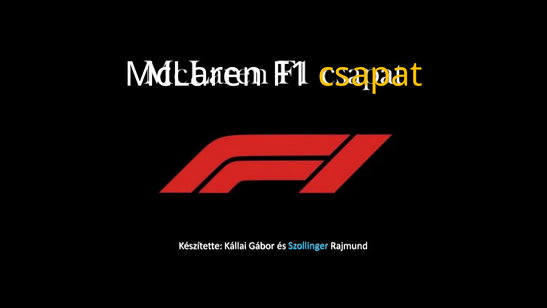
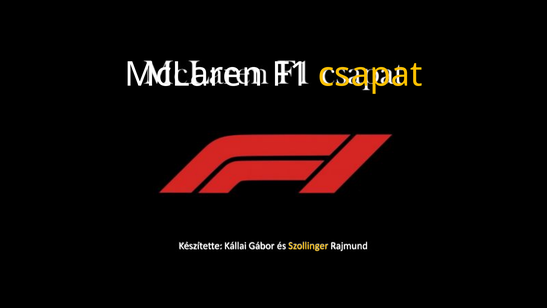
Szollinger colour: light blue -> yellow
